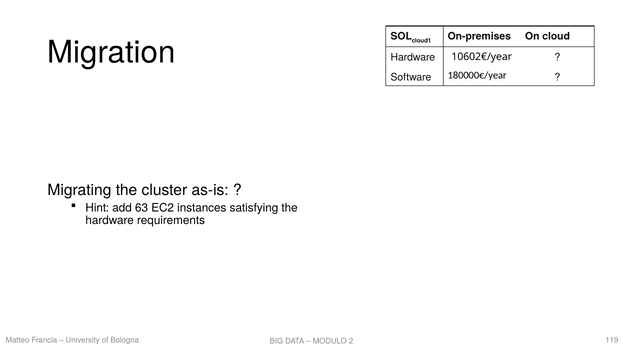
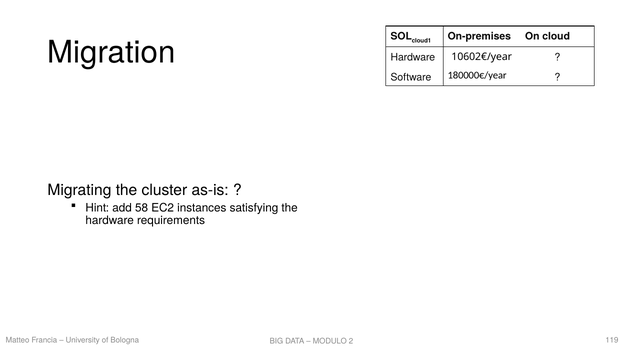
63: 63 -> 58
